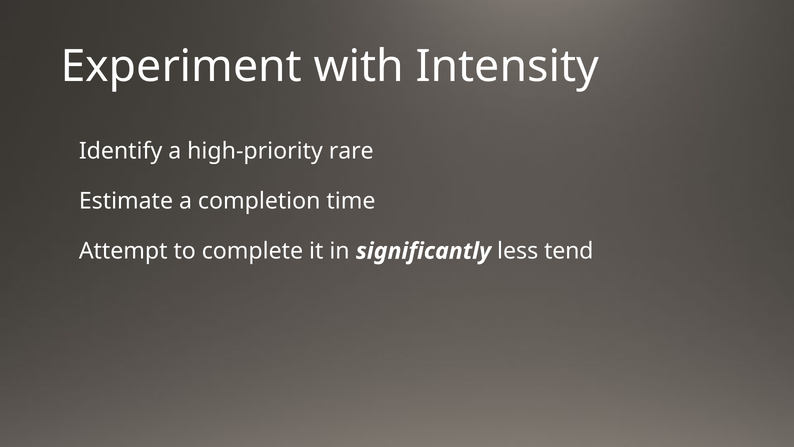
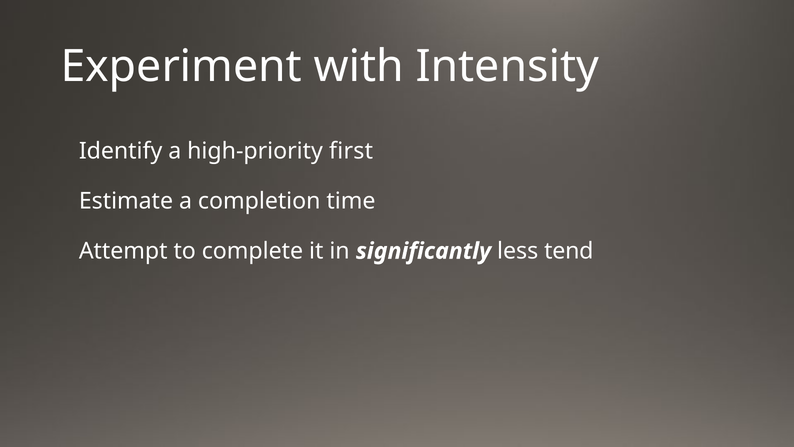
rare: rare -> first
